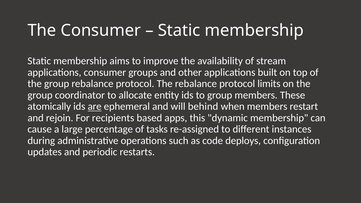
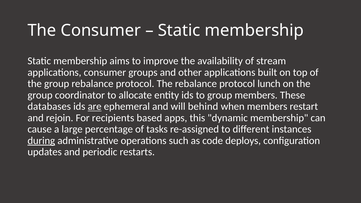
limits: limits -> lunch
atomically: atomically -> databases
during underline: none -> present
